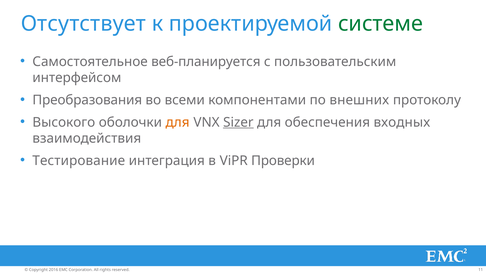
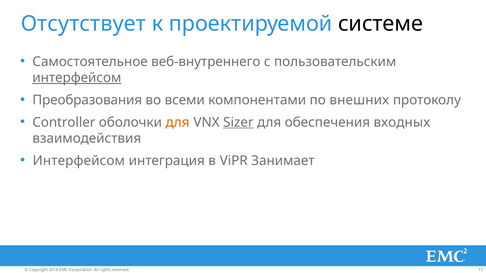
системе colour: green -> black
веб-планируется: веб-планируется -> веб-внутреннего
интерфейсом at (77, 78) underline: none -> present
Высокого: Высокого -> Controller
Тестирование at (79, 161): Тестирование -> Интерфейсом
Проверки: Проверки -> Занимает
